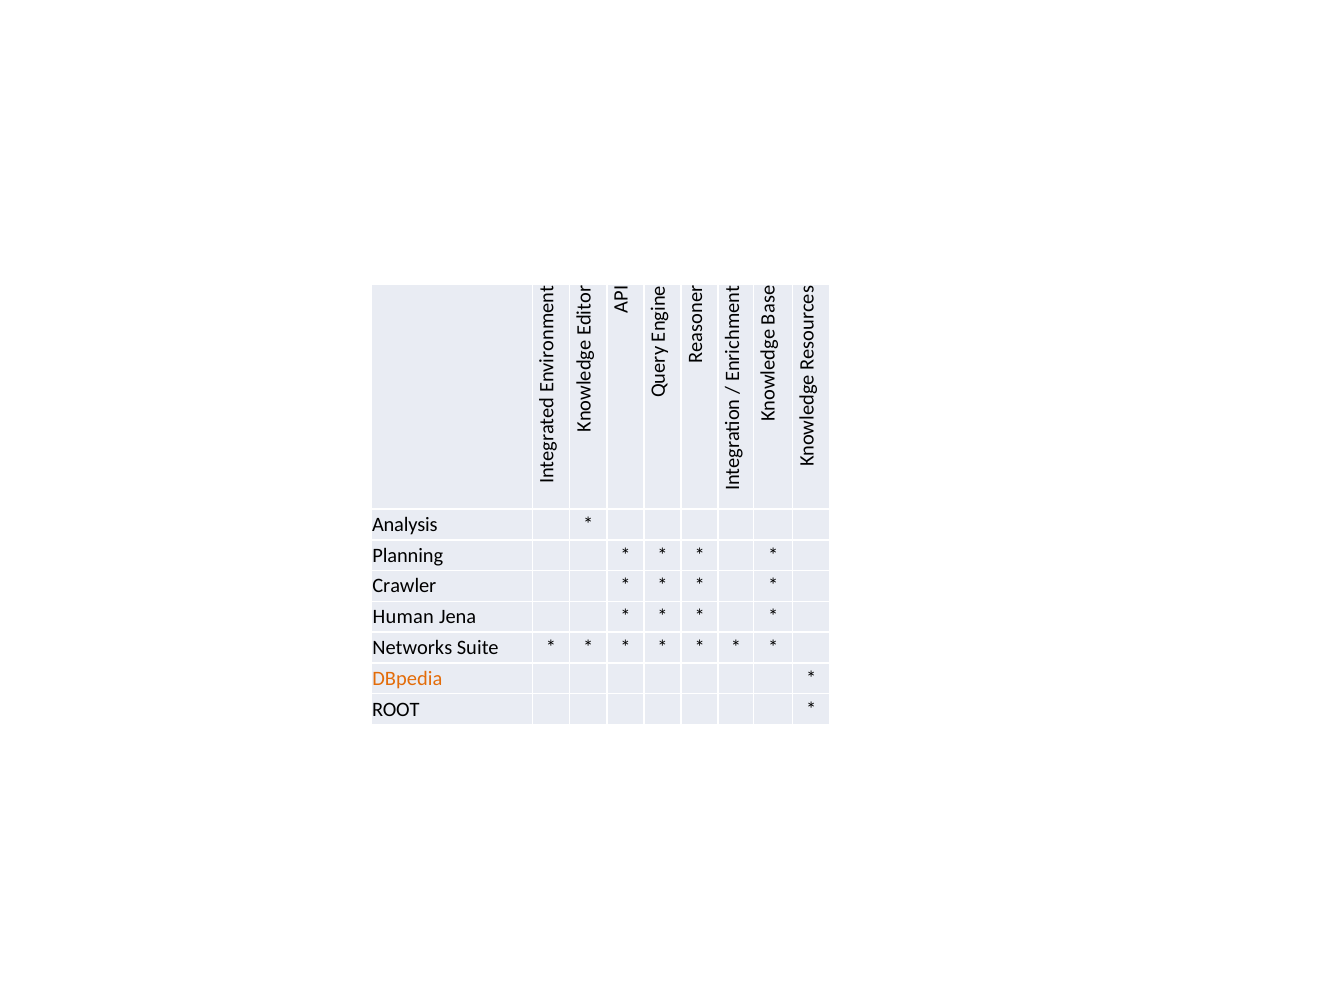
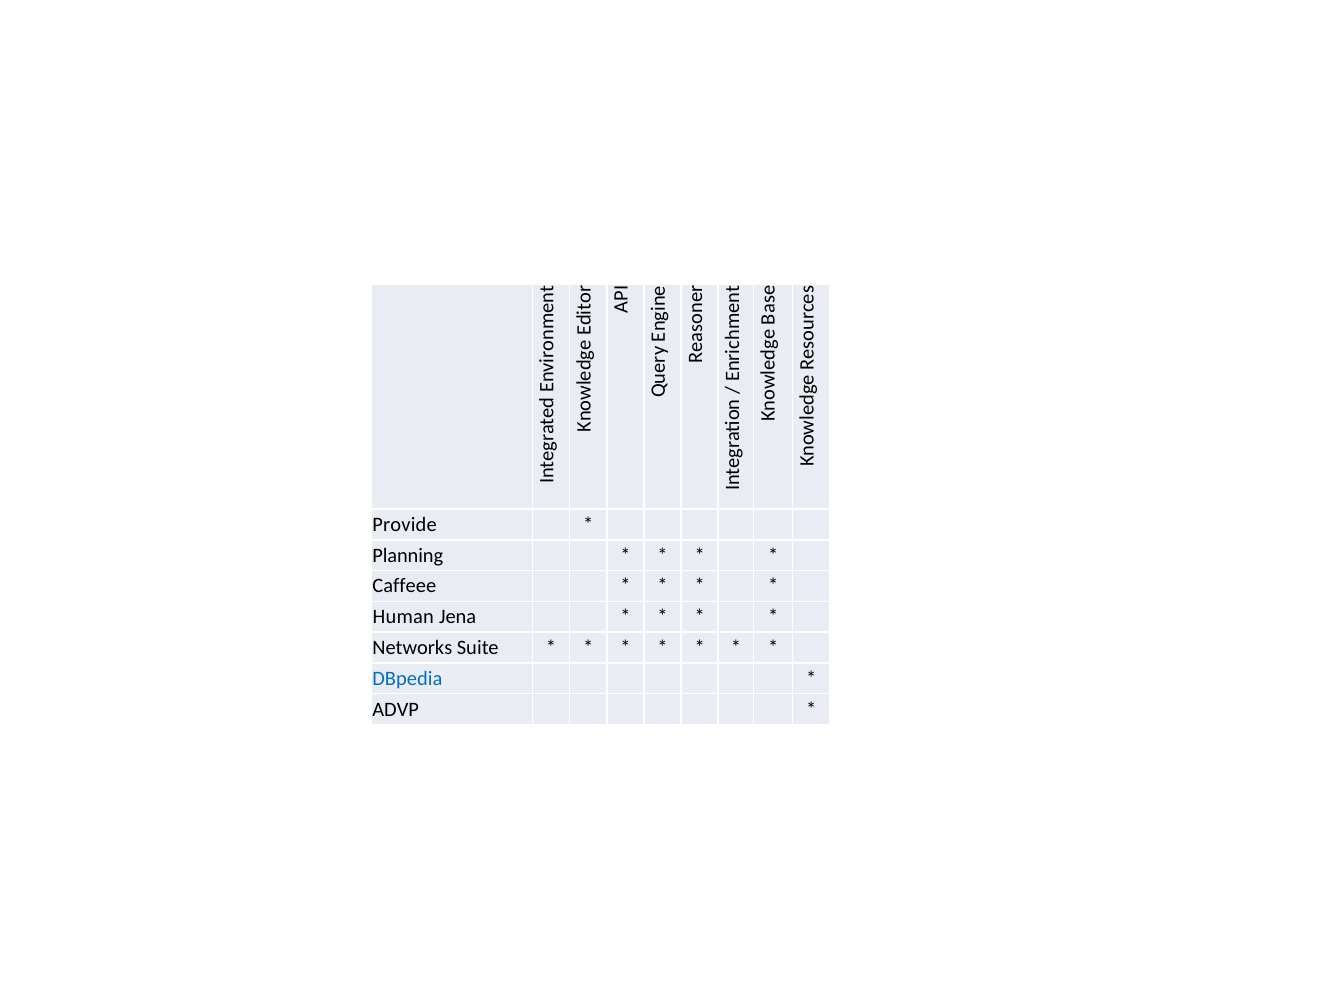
Analysis: Analysis -> Provide
Crawler: Crawler -> Caffeee
DBpedia colour: orange -> blue
ROOT: ROOT -> ADVP
